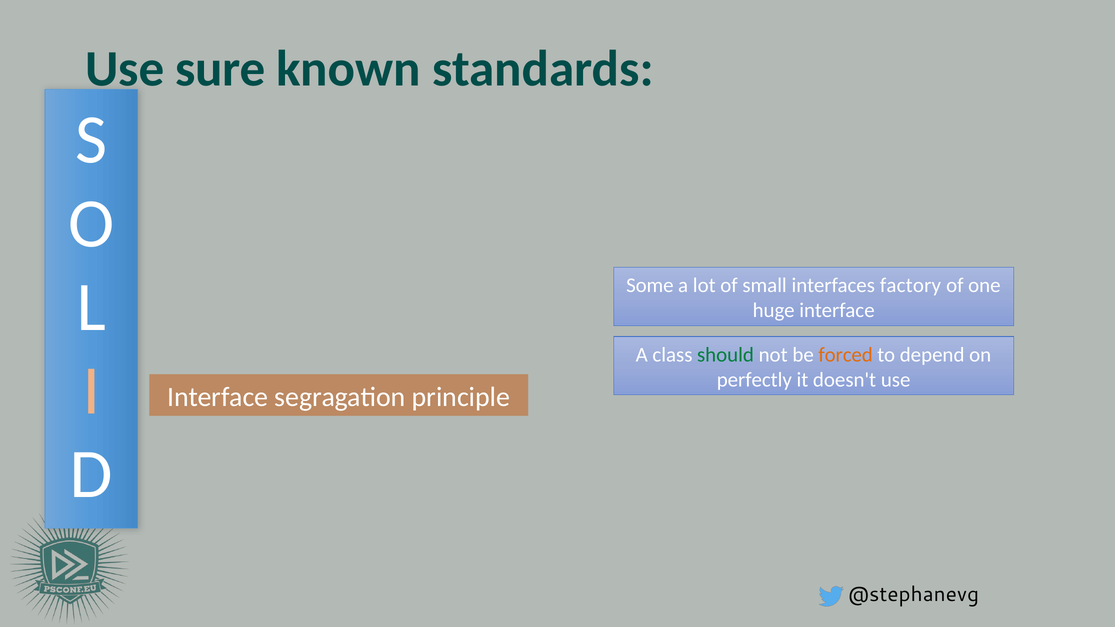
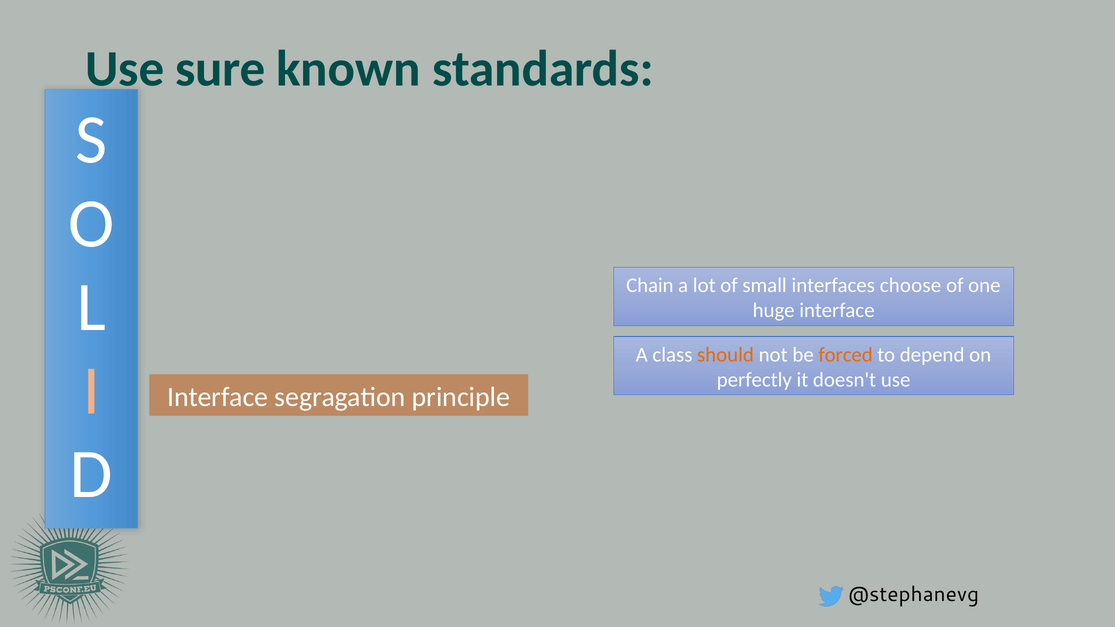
Some: Some -> Chain
factory: factory -> choose
should colour: green -> orange
